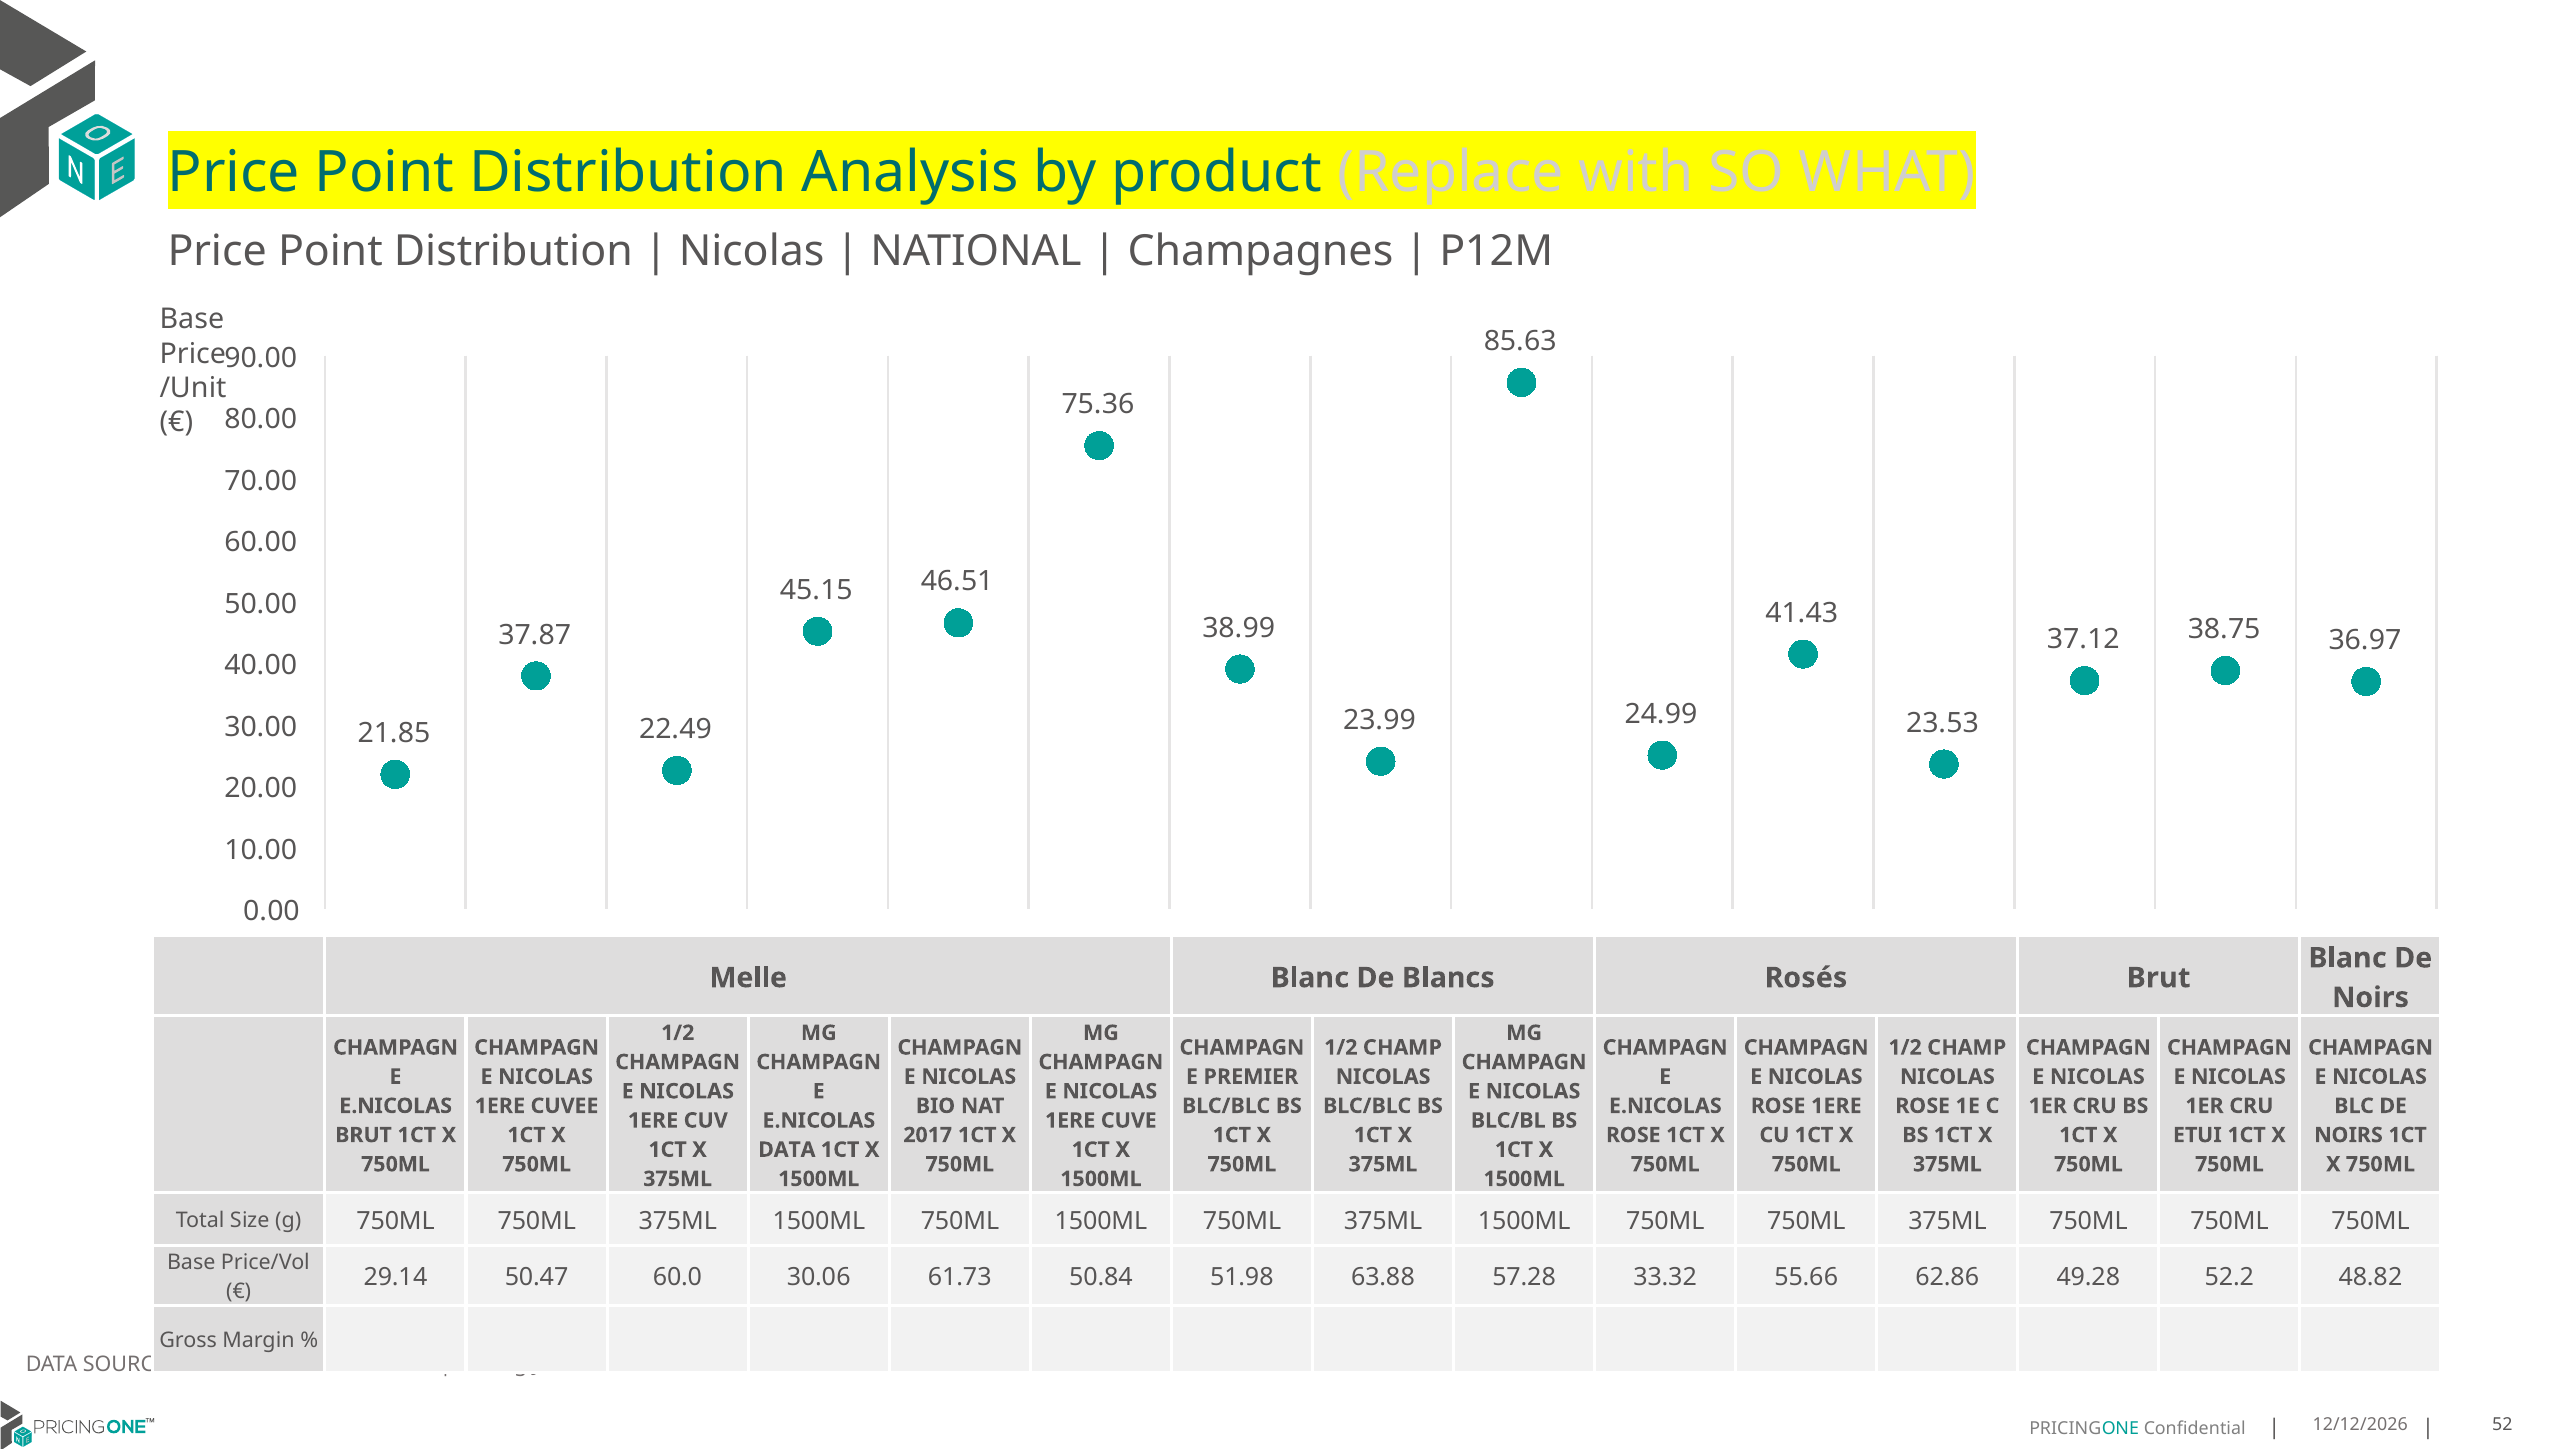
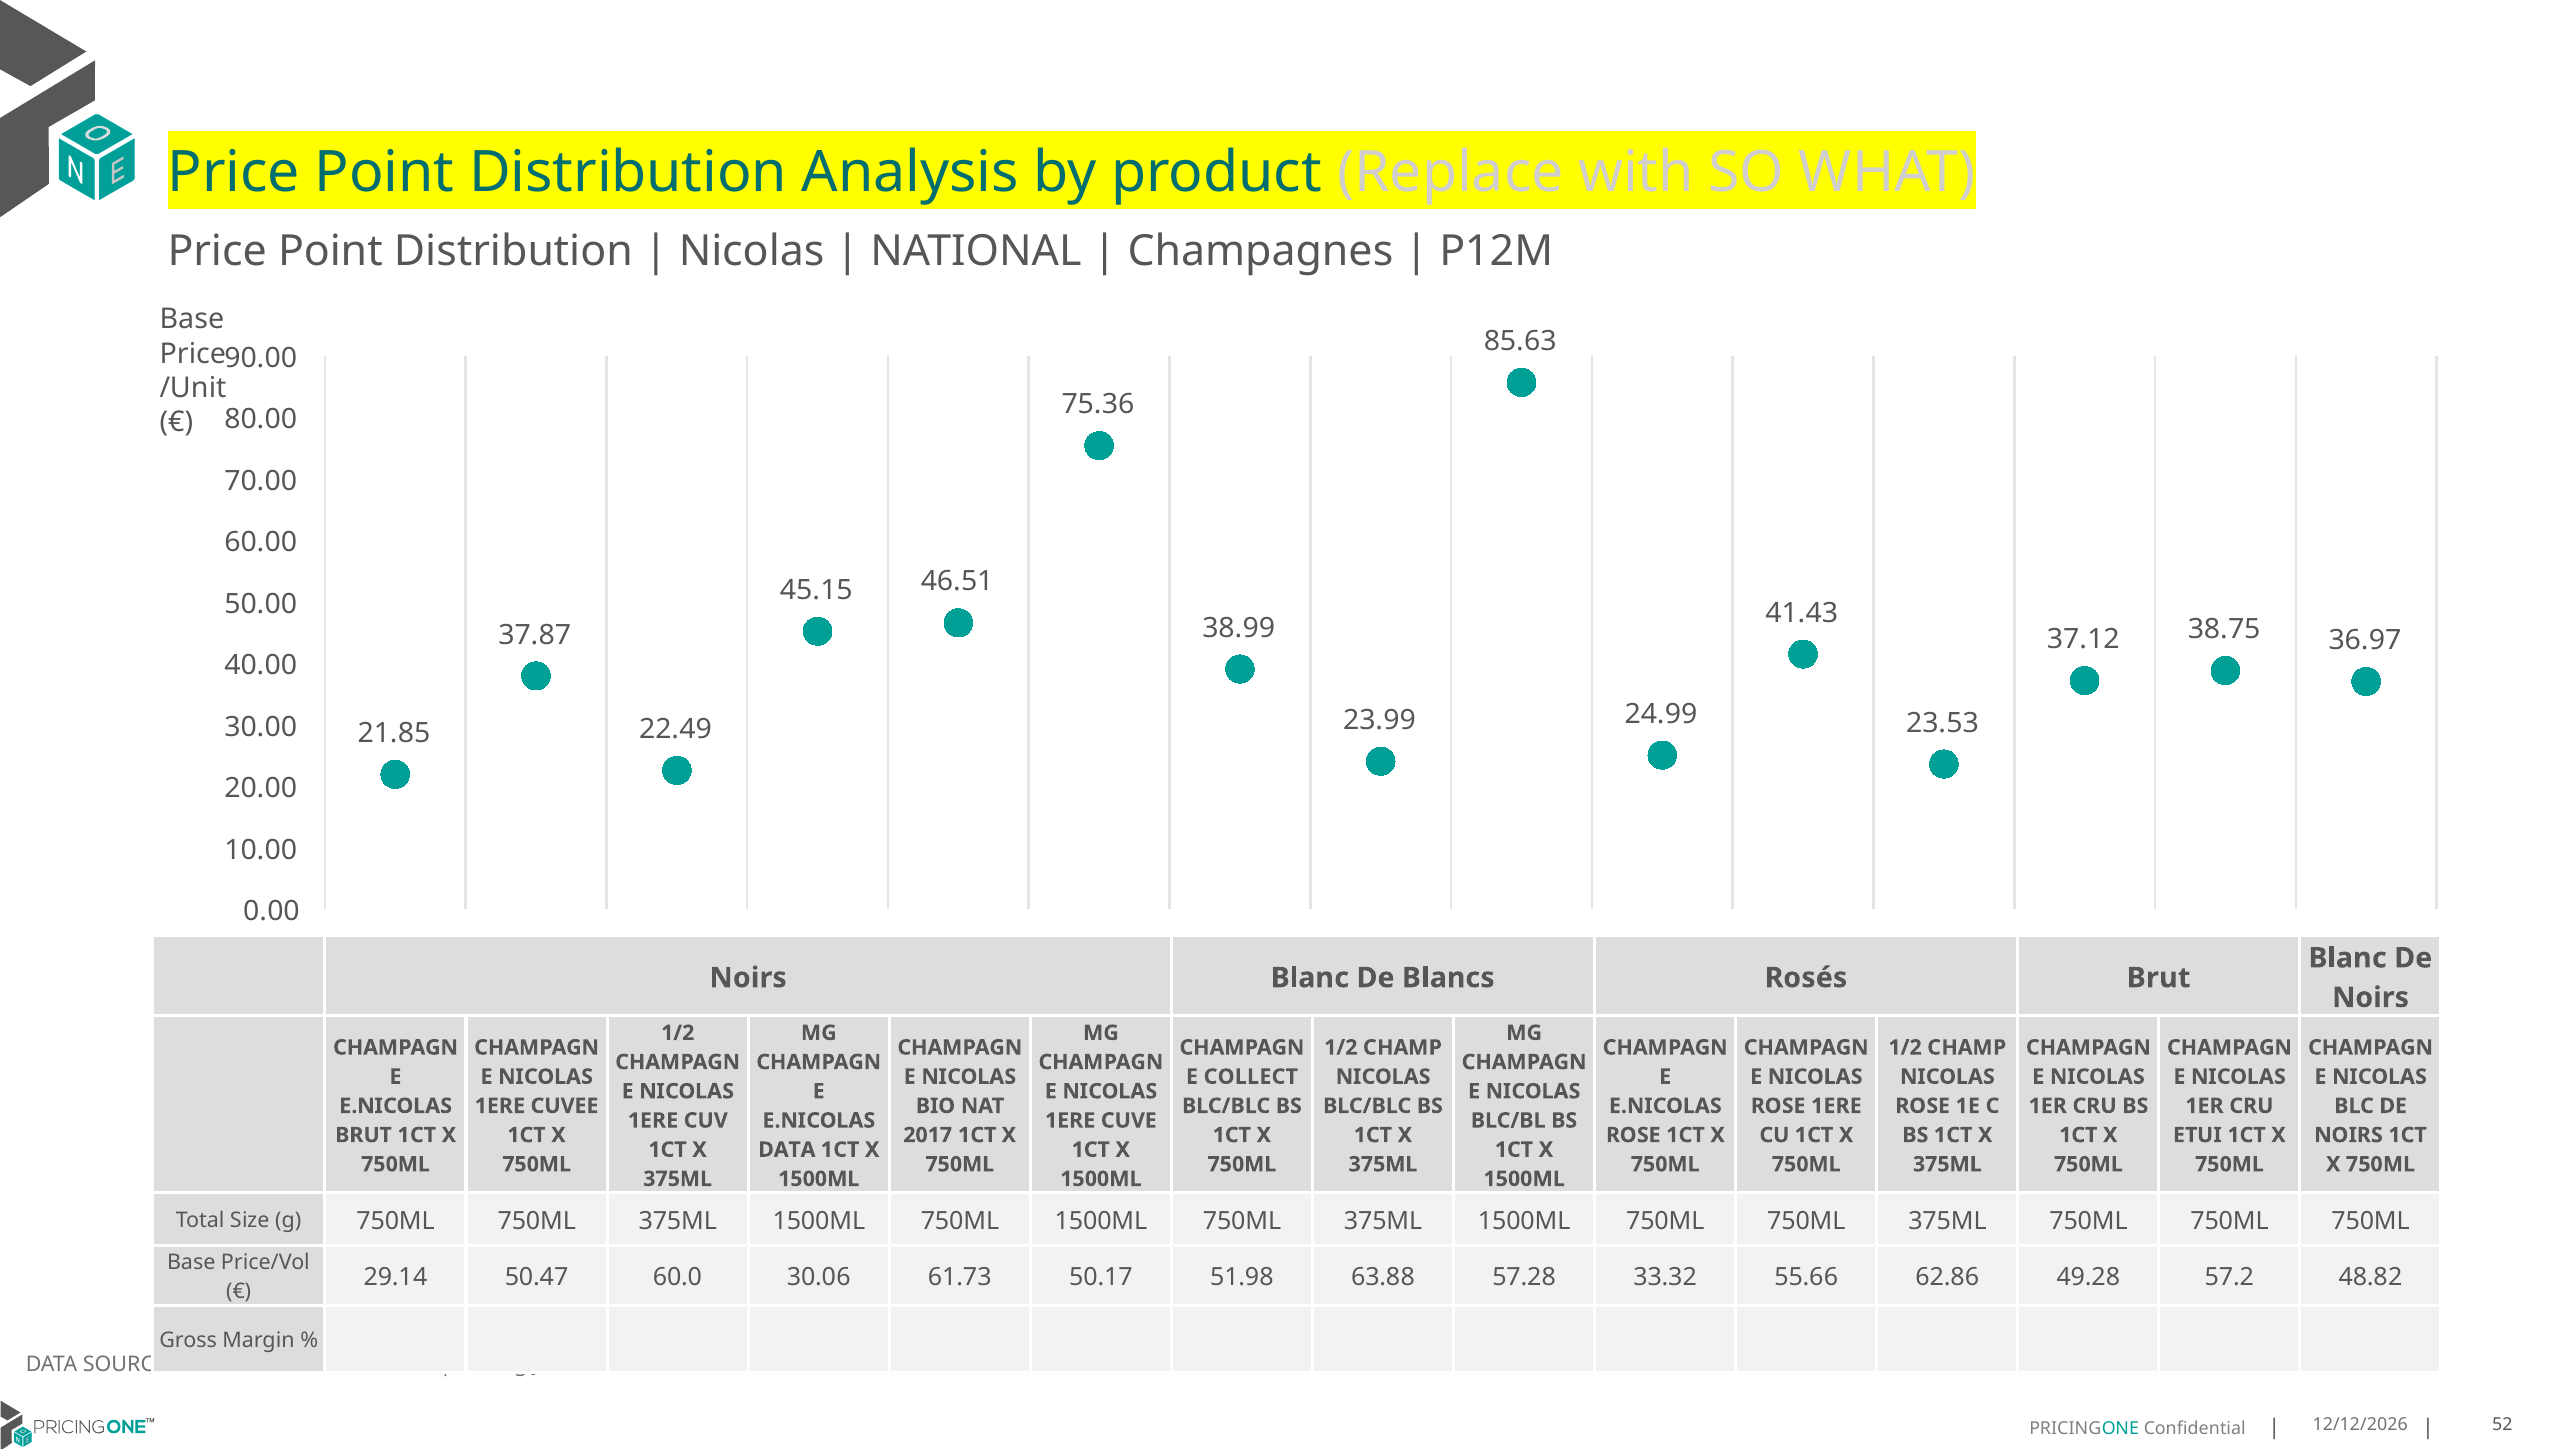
Melle at (748, 978): Melle -> Noirs
PREMIER: PREMIER -> COLLECT
50.84: 50.84 -> 50.17
52.2: 52.2 -> 57.2
